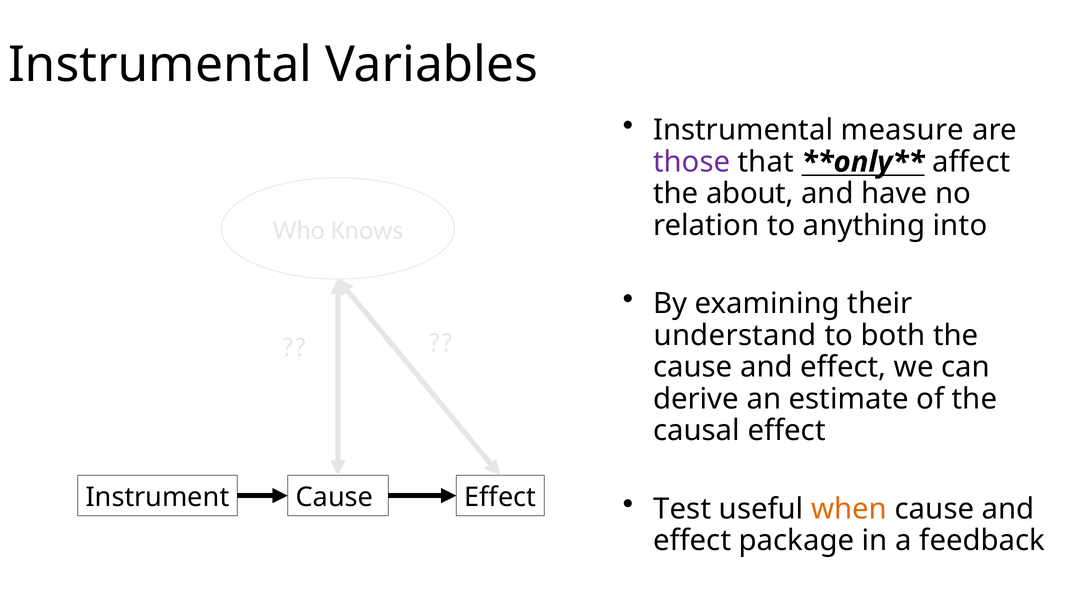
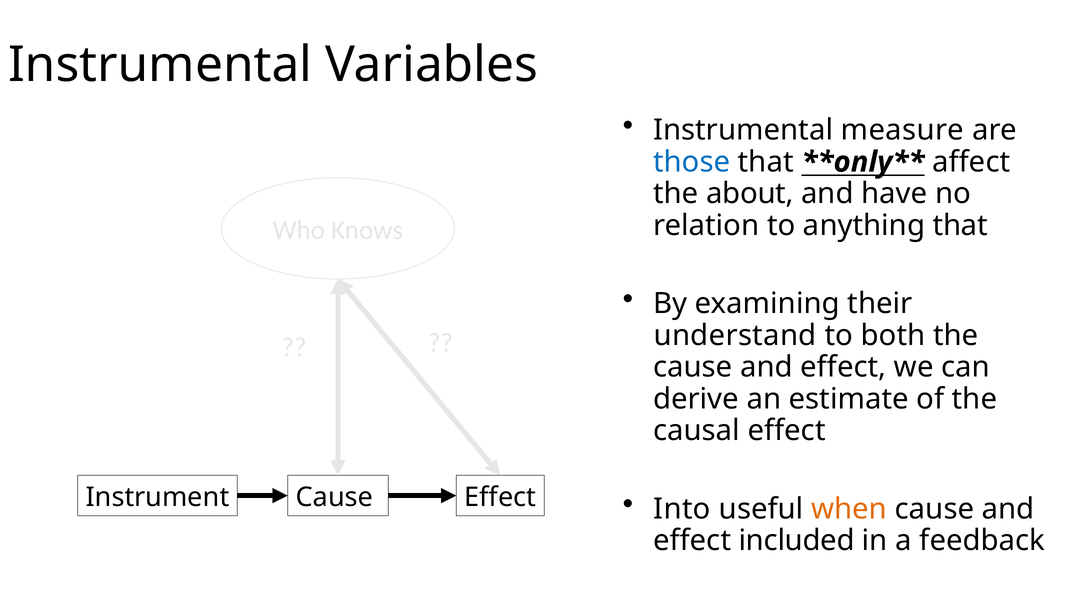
those colour: purple -> blue
anything into: into -> that
Test: Test -> Into
package: package -> included
